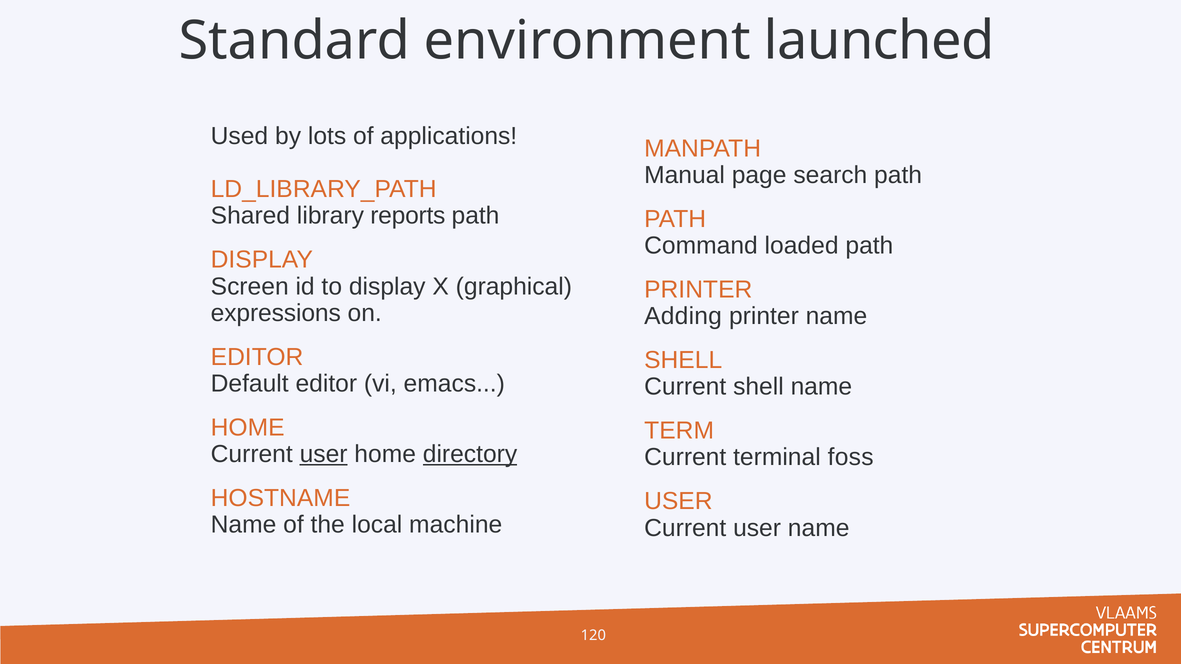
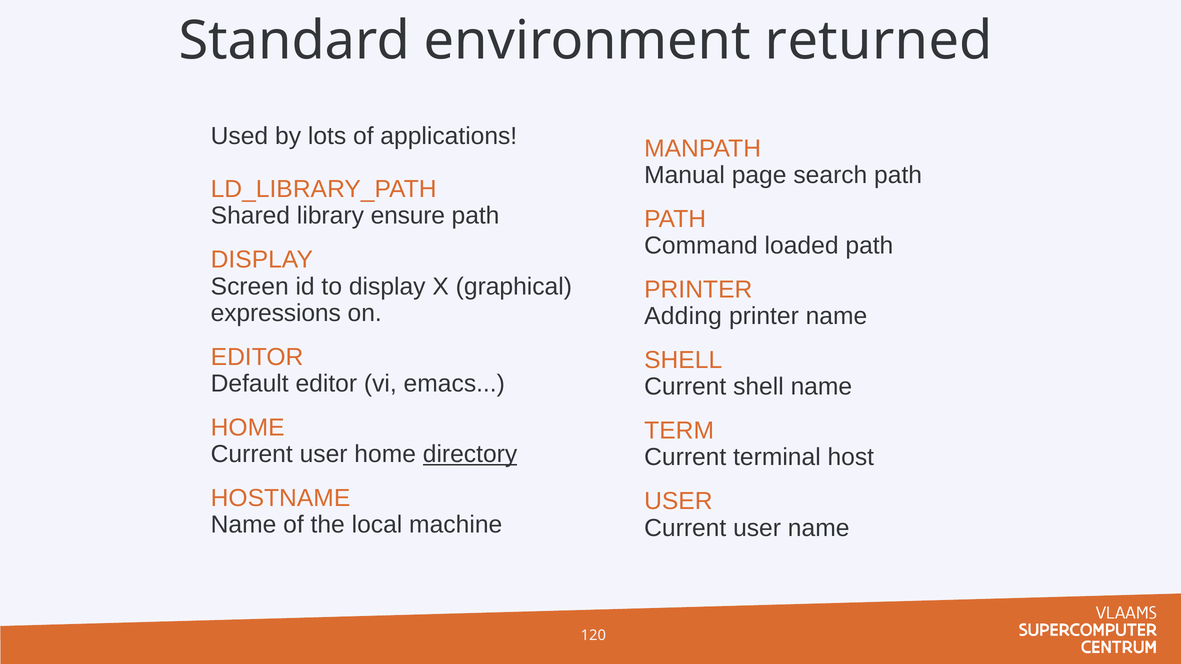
launched: launched -> returned
reports: reports -> ensure
user at (324, 454) underline: present -> none
foss: foss -> host
